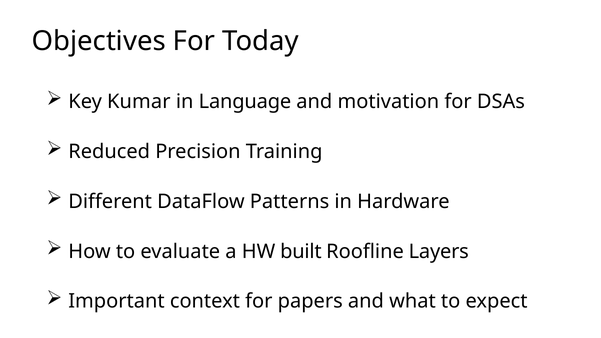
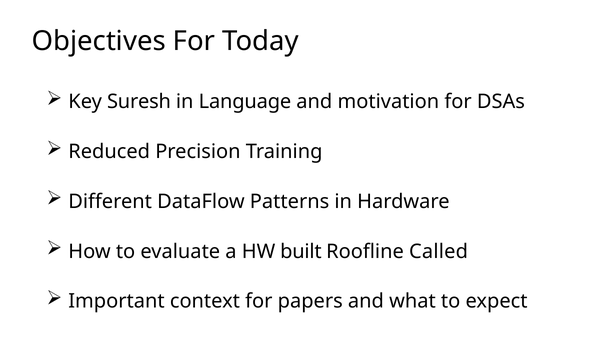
Kumar: Kumar -> Suresh
Layers: Layers -> Called
